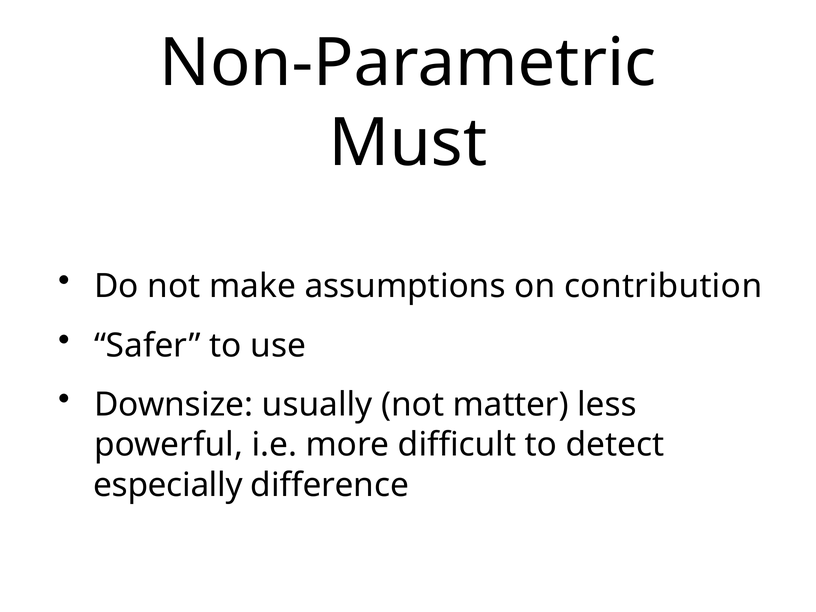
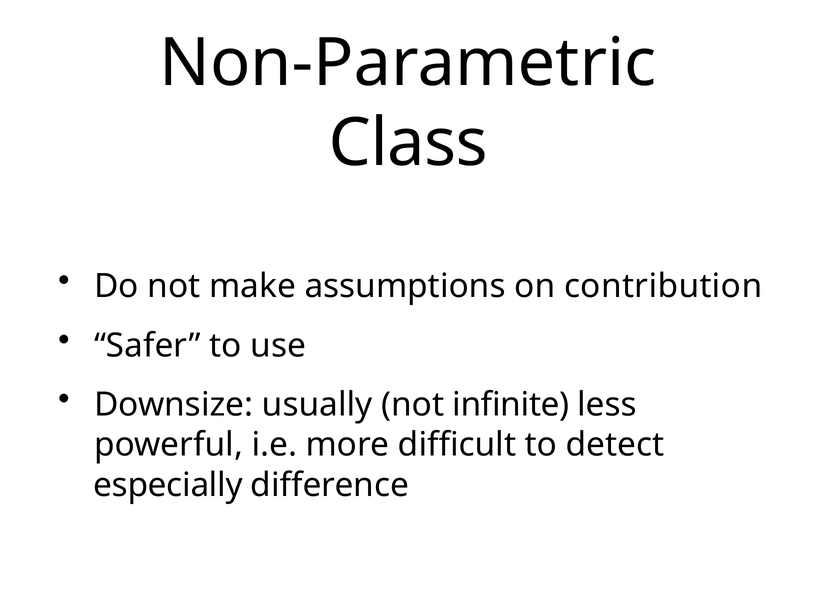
Must: Must -> Class
matter: matter -> infinite
